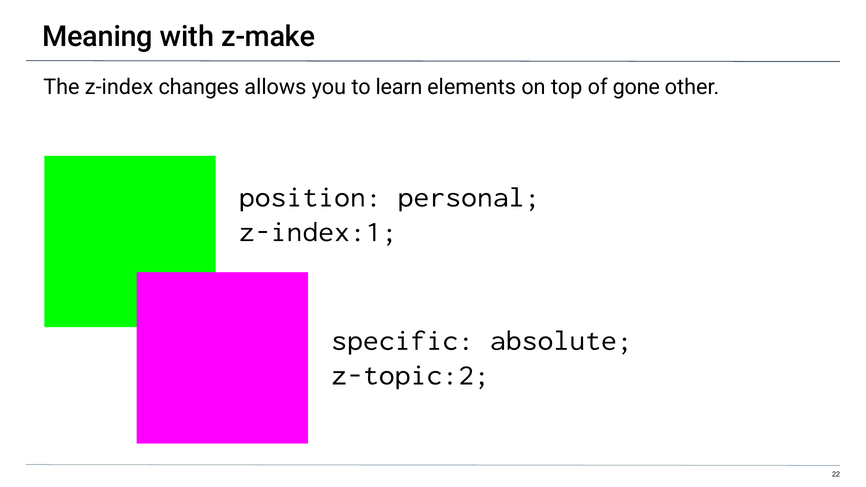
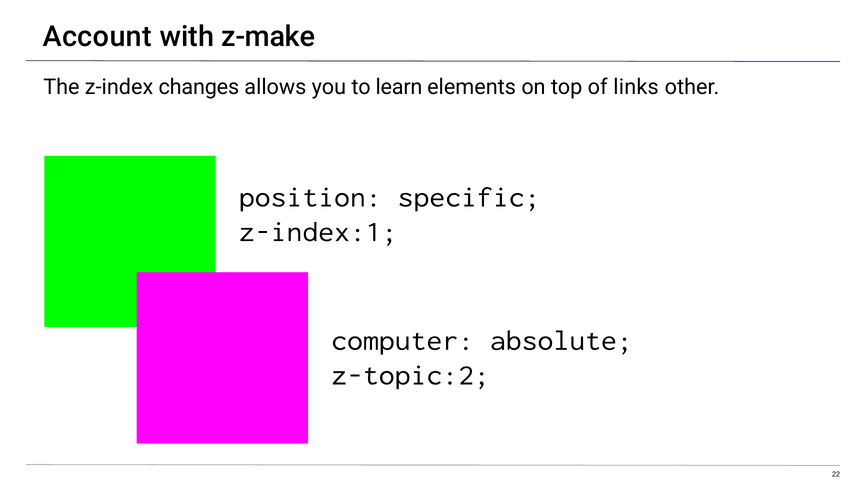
Meaning: Meaning -> Account
gone: gone -> links
personal: personal -> specific
specific: specific -> computer
